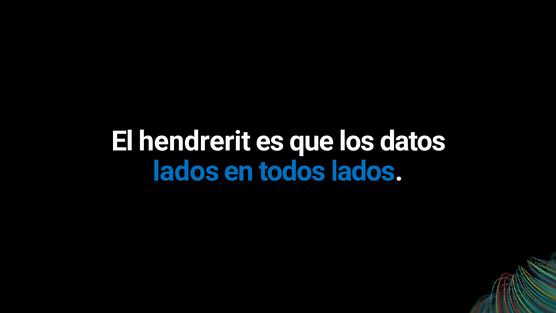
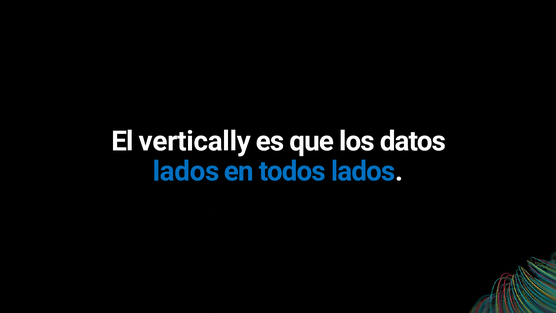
hendrerit: hendrerit -> vertically
